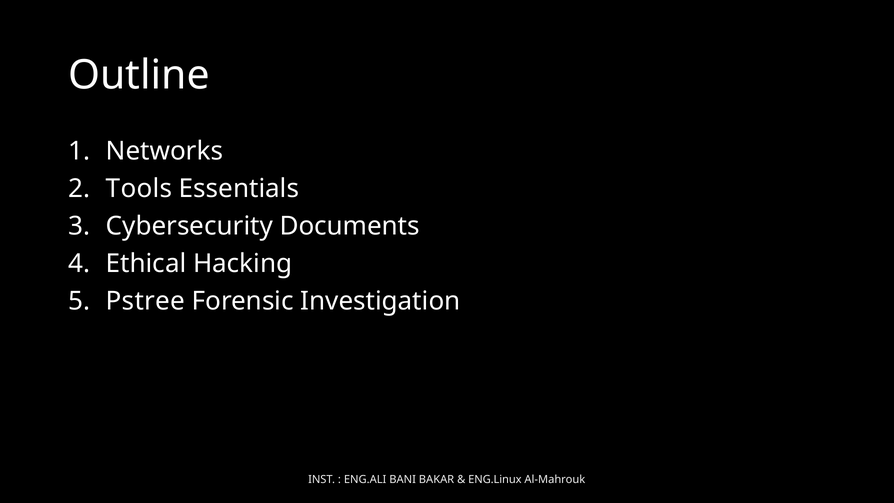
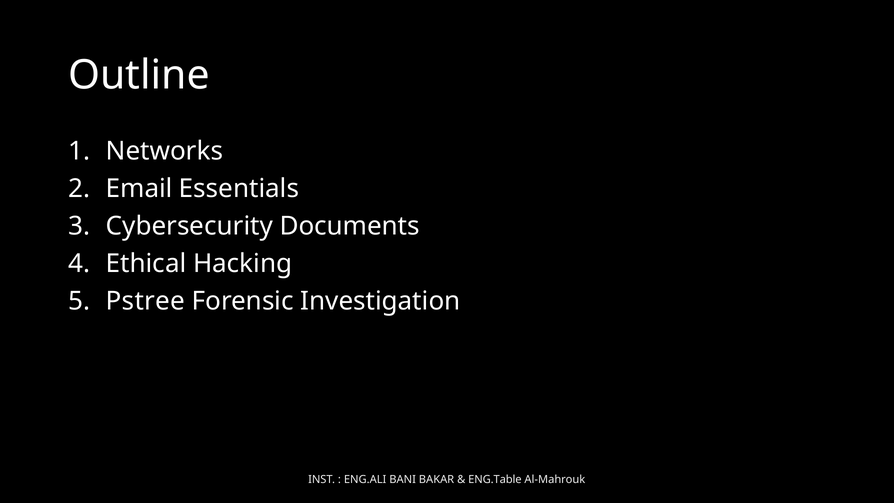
Tools: Tools -> Email
ENG.Linux: ENG.Linux -> ENG.Table
